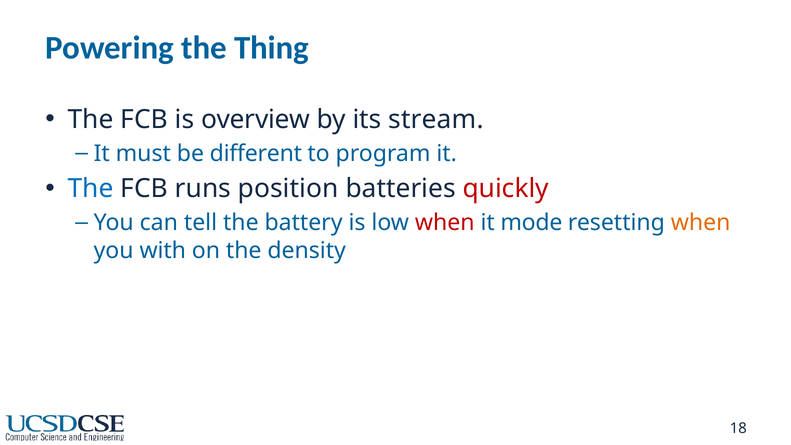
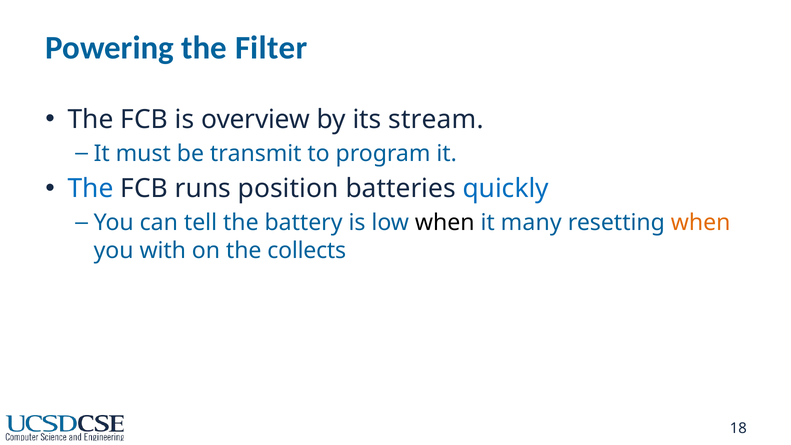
Thing: Thing -> Filter
different: different -> transmit
quickly colour: red -> blue
when at (445, 223) colour: red -> black
mode: mode -> many
density: density -> collects
